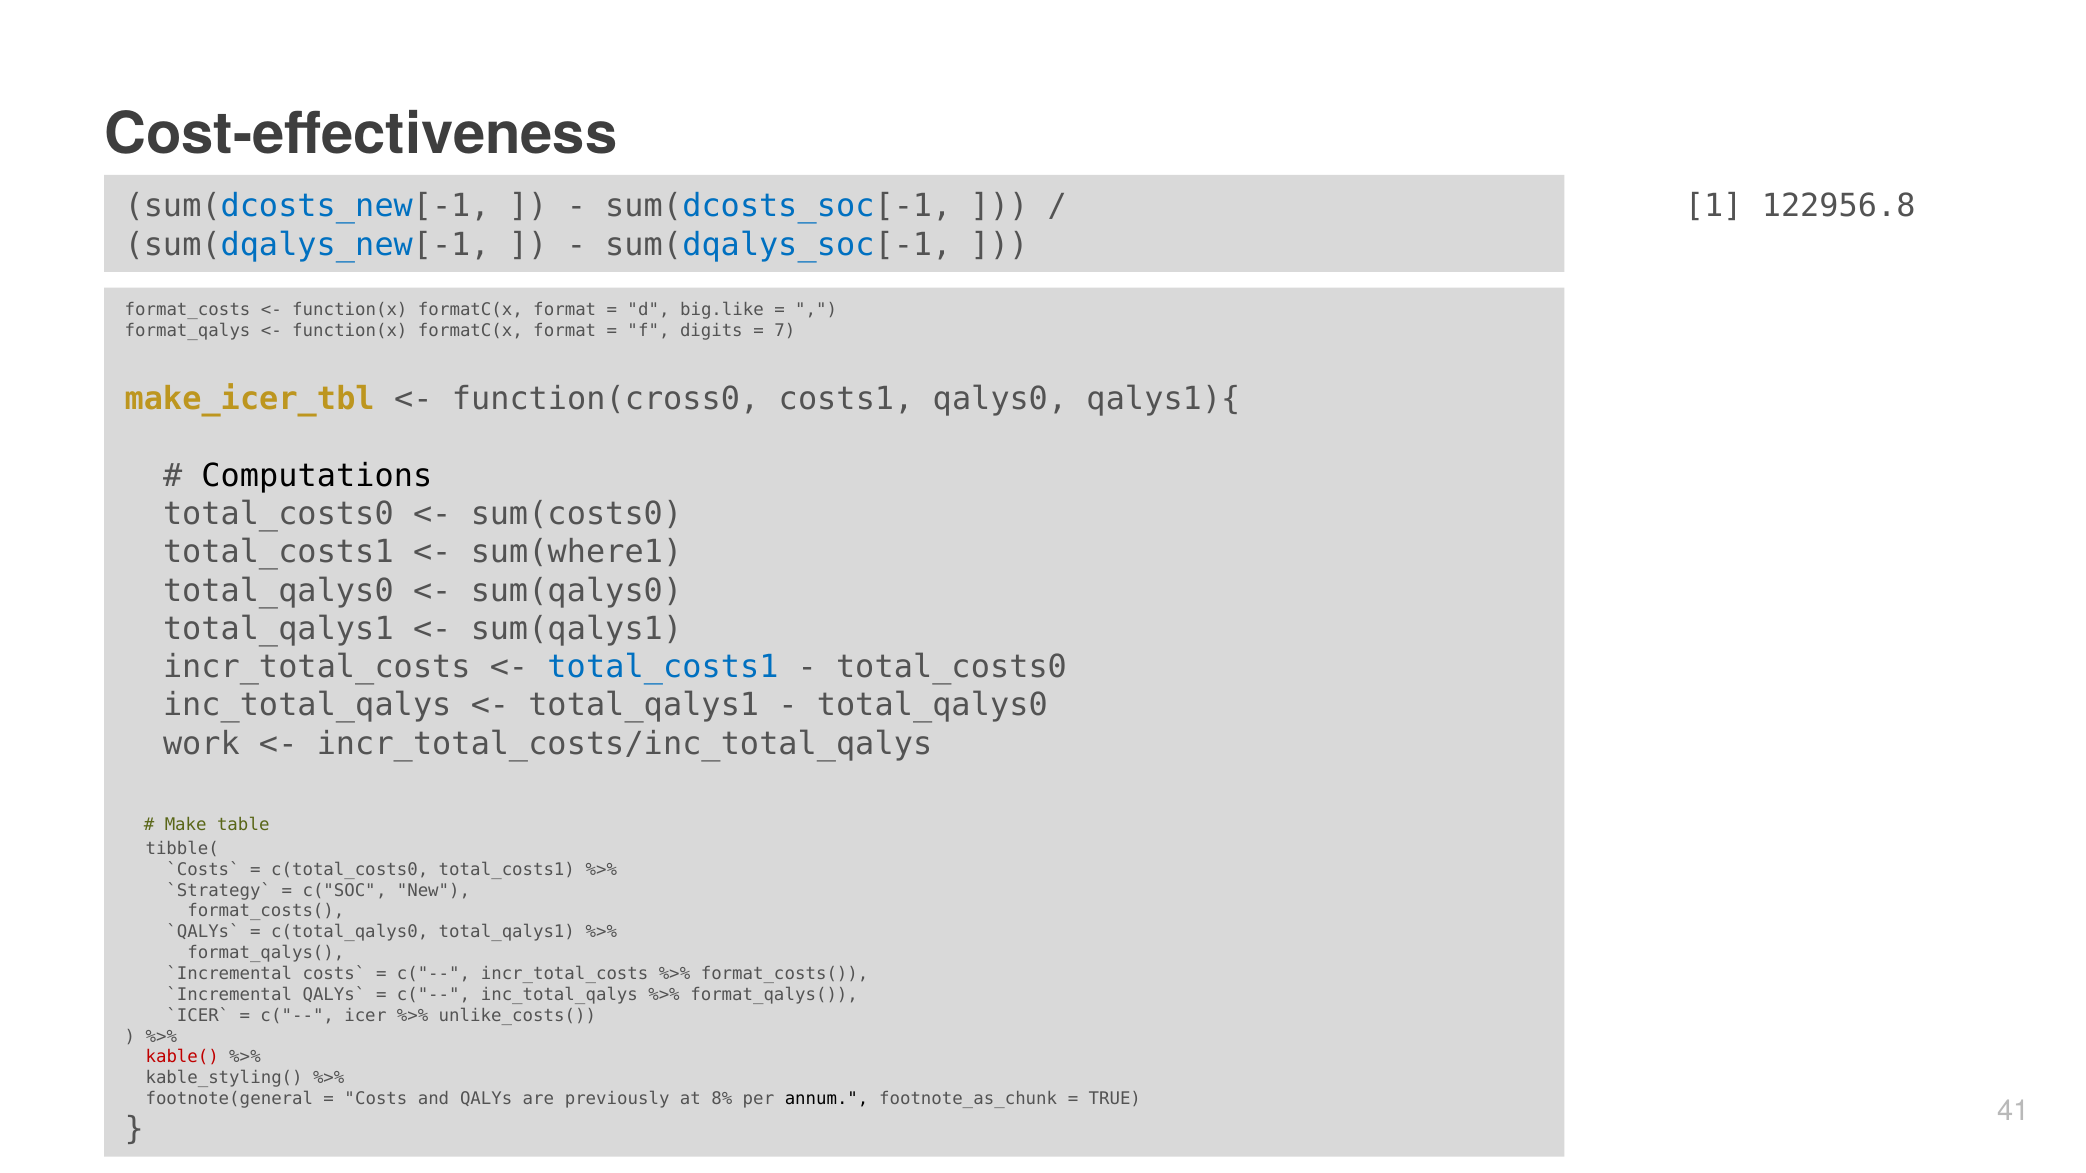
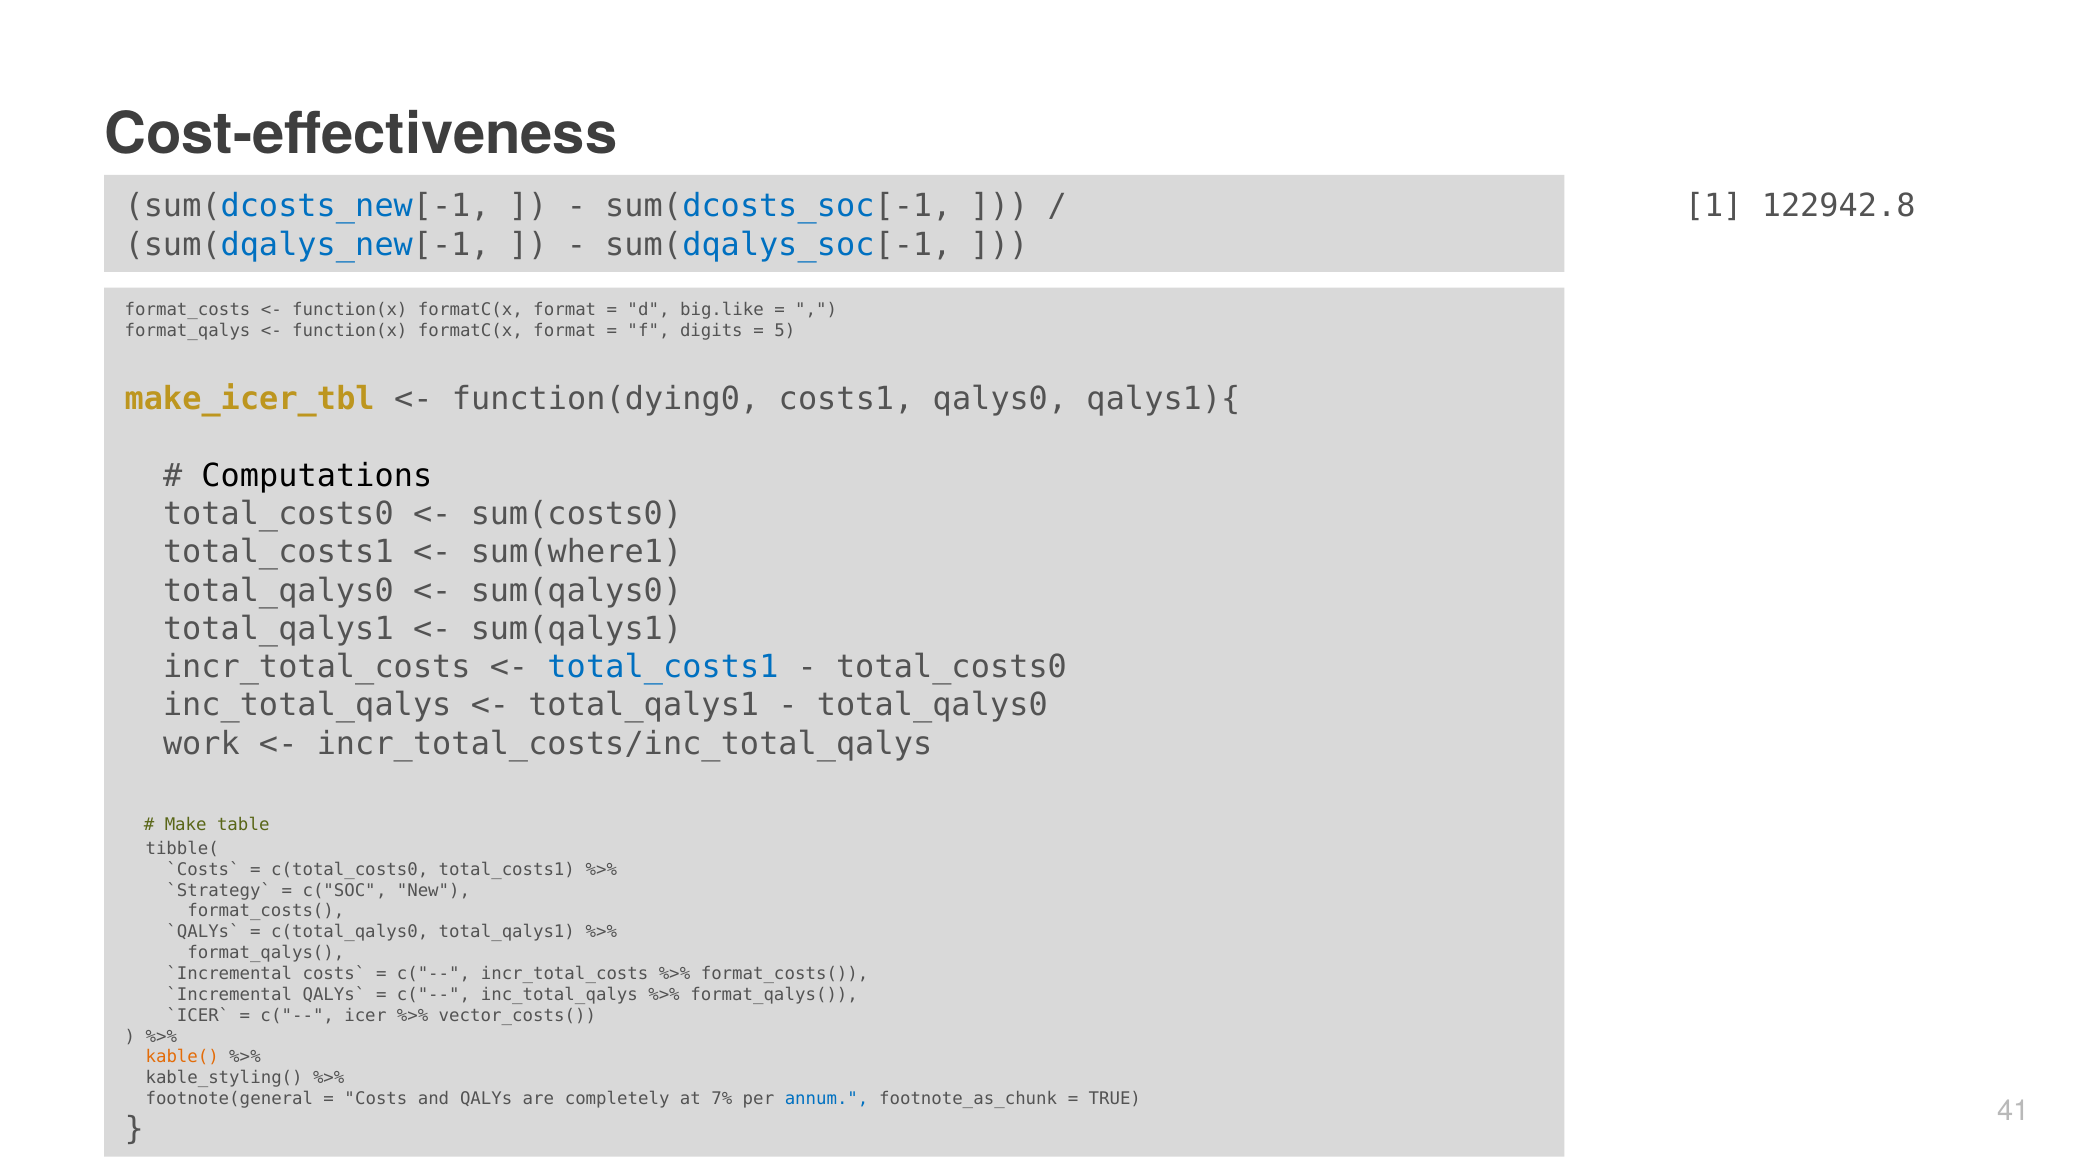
122956.8: 122956.8 -> 122942.8
7: 7 -> 5
function(cross0: function(cross0 -> function(dying0
unlike_costs(: unlike_costs( -> vector_costs(
kable( colour: red -> orange
previously: previously -> completely
8%: 8% -> 7%
annum colour: black -> blue
